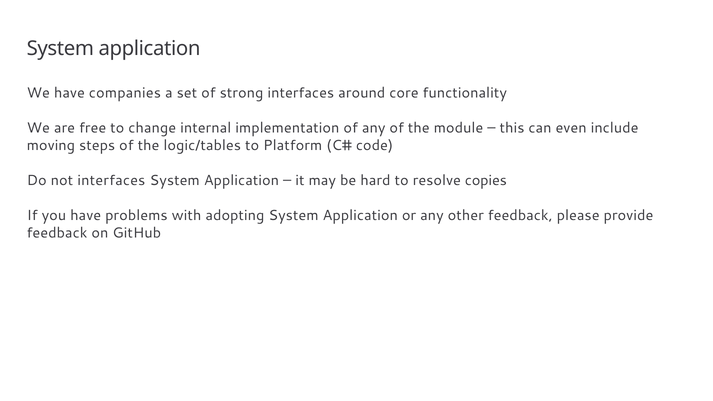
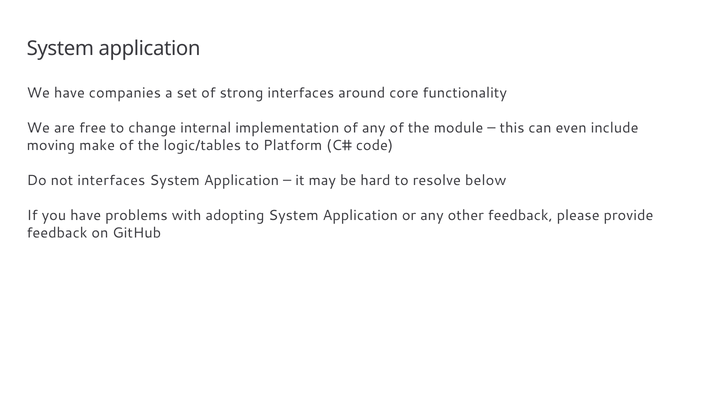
steps: steps -> make
copies: copies -> below
